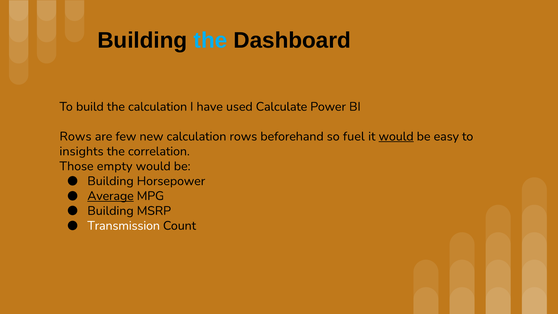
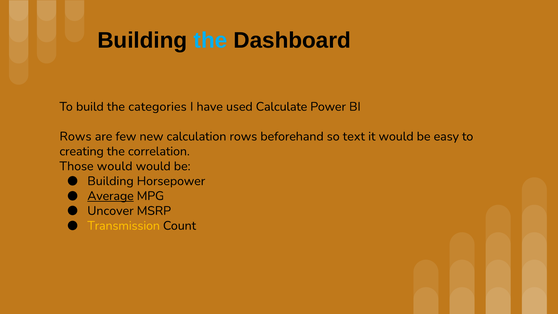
the calculation: calculation -> categories
fuel: fuel -> text
would at (396, 136) underline: present -> none
insights: insights -> creating
Those empty: empty -> would
Building at (110, 211): Building -> Uncover
Transmission colour: white -> yellow
